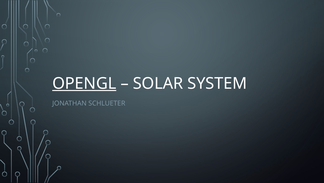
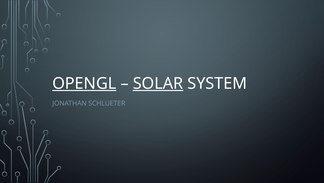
SOLAR underline: none -> present
